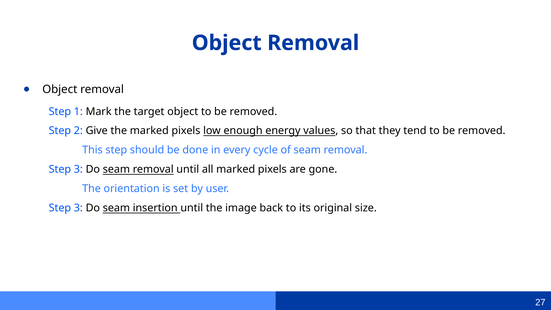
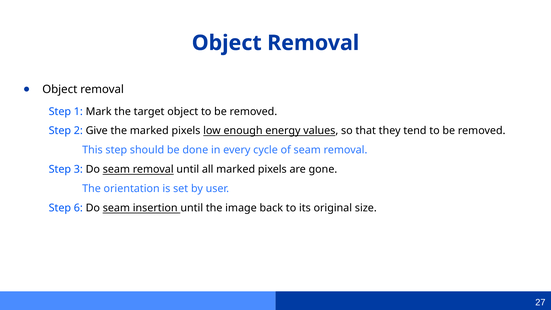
3 at (78, 208): 3 -> 6
